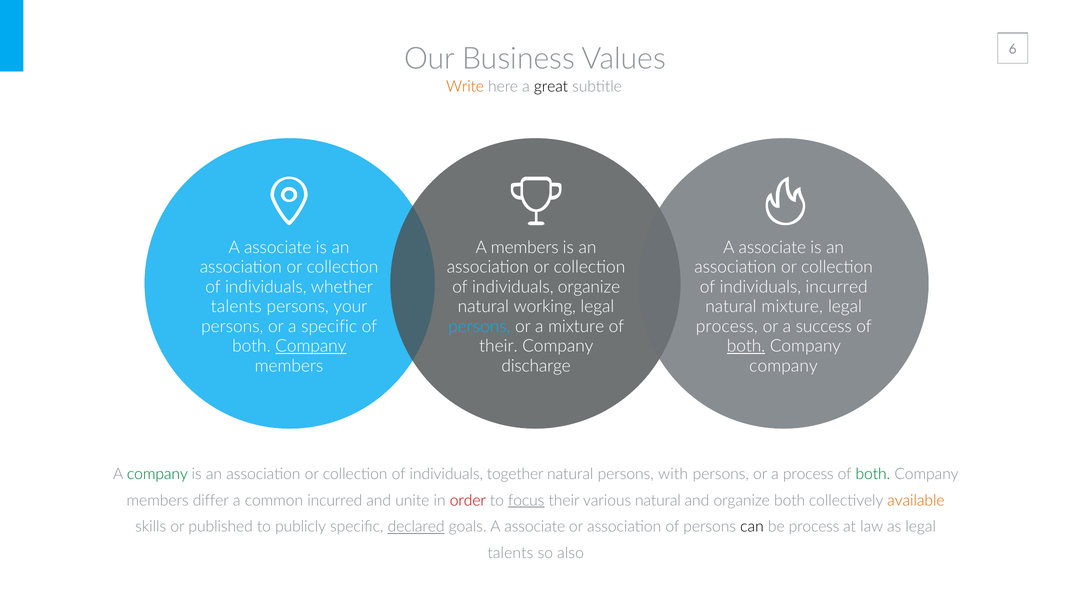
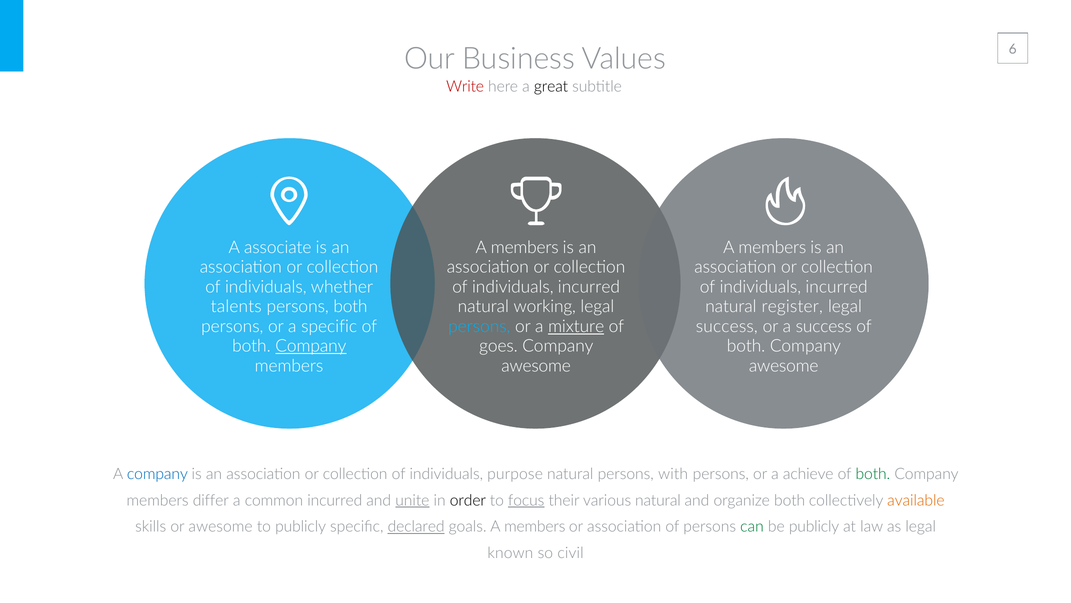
Write colour: orange -> red
associate at (772, 247): associate -> members
organize at (589, 287): organize -> incurred
persons your: your -> both
natural mixture: mixture -> register
mixture at (576, 326) underline: none -> present
process at (727, 326): process -> success
their at (498, 346): their -> goes
both at (746, 346) underline: present -> none
discharge at (536, 366): discharge -> awesome
company at (784, 366): company -> awesome
company at (157, 474) colour: green -> blue
together: together -> purpose
a process: process -> achieve
unite underline: none -> present
order colour: red -> black
or published: published -> awesome
goals A associate: associate -> members
can colour: black -> green
be process: process -> publicly
talents at (510, 553): talents -> known
also: also -> civil
